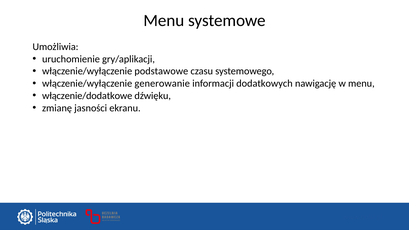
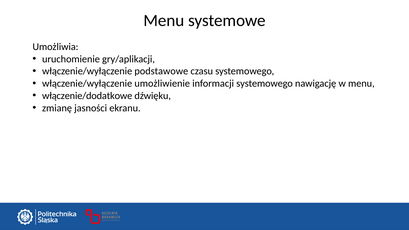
generowanie: generowanie -> umożliwienie
informacji dodatkowych: dodatkowych -> systemowego
